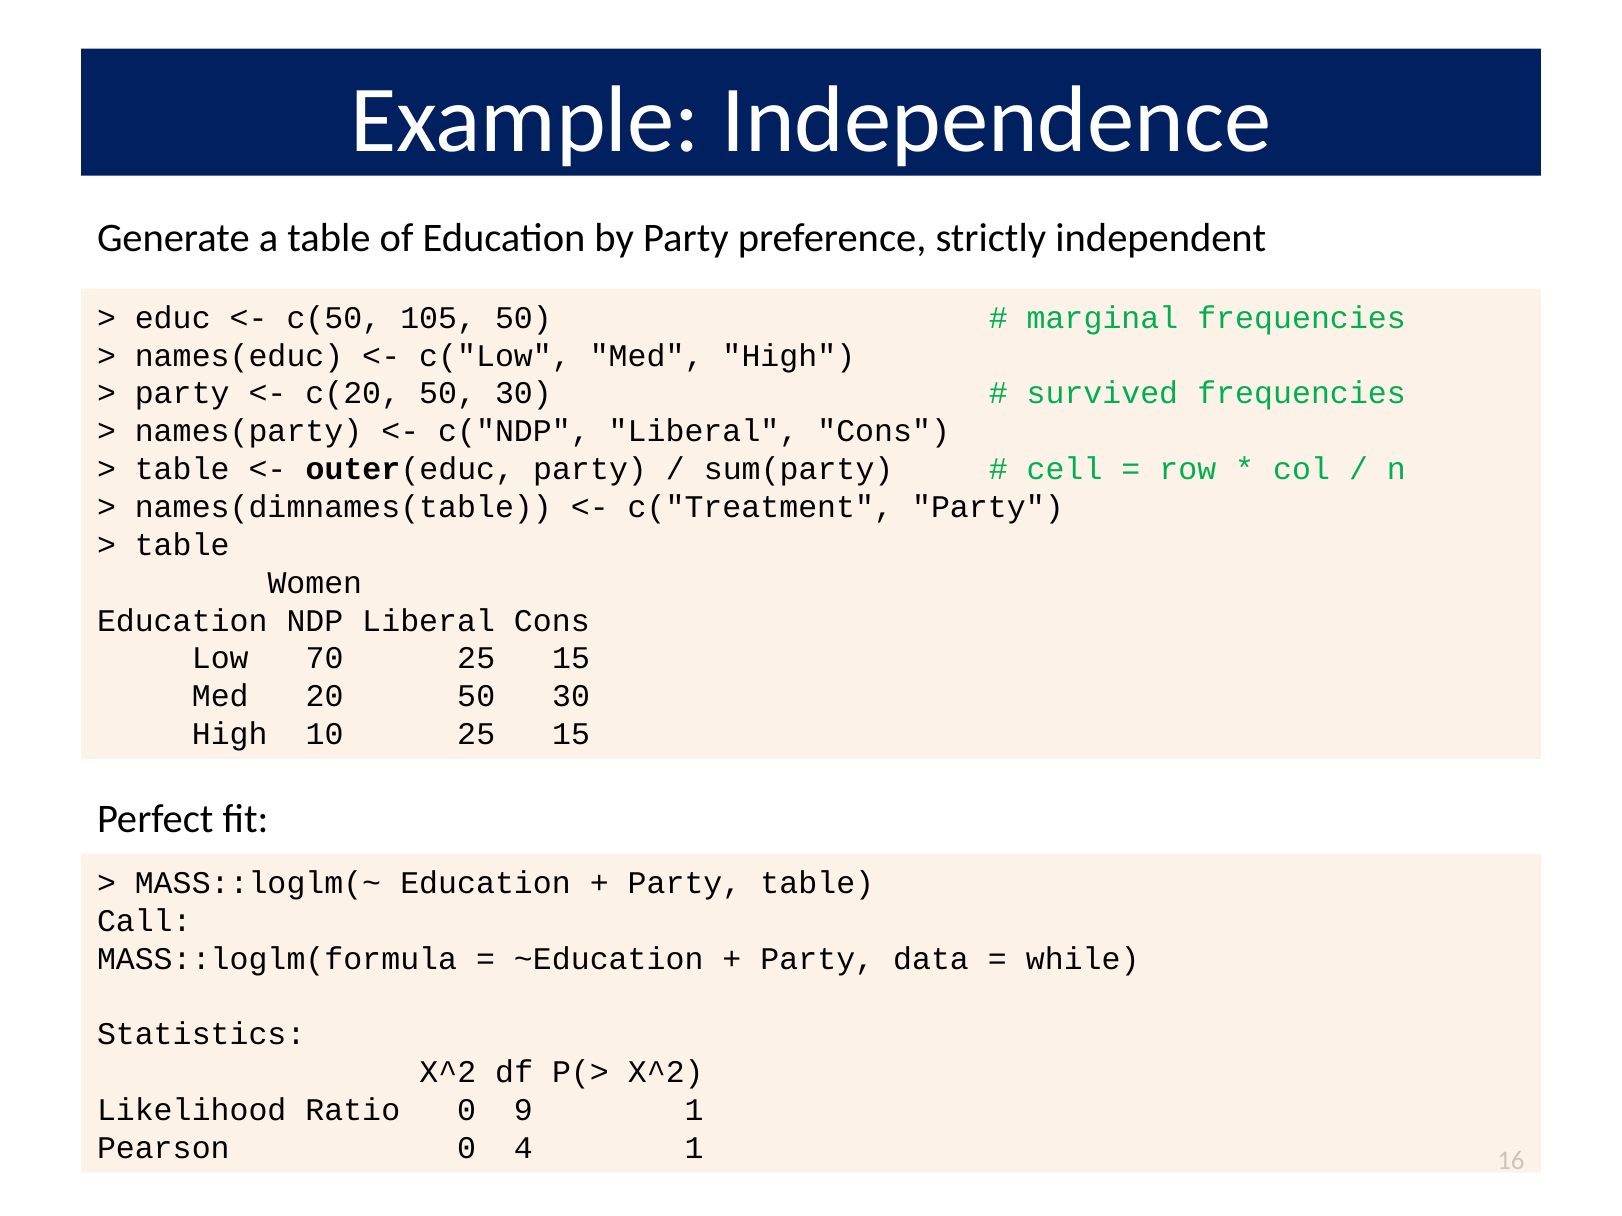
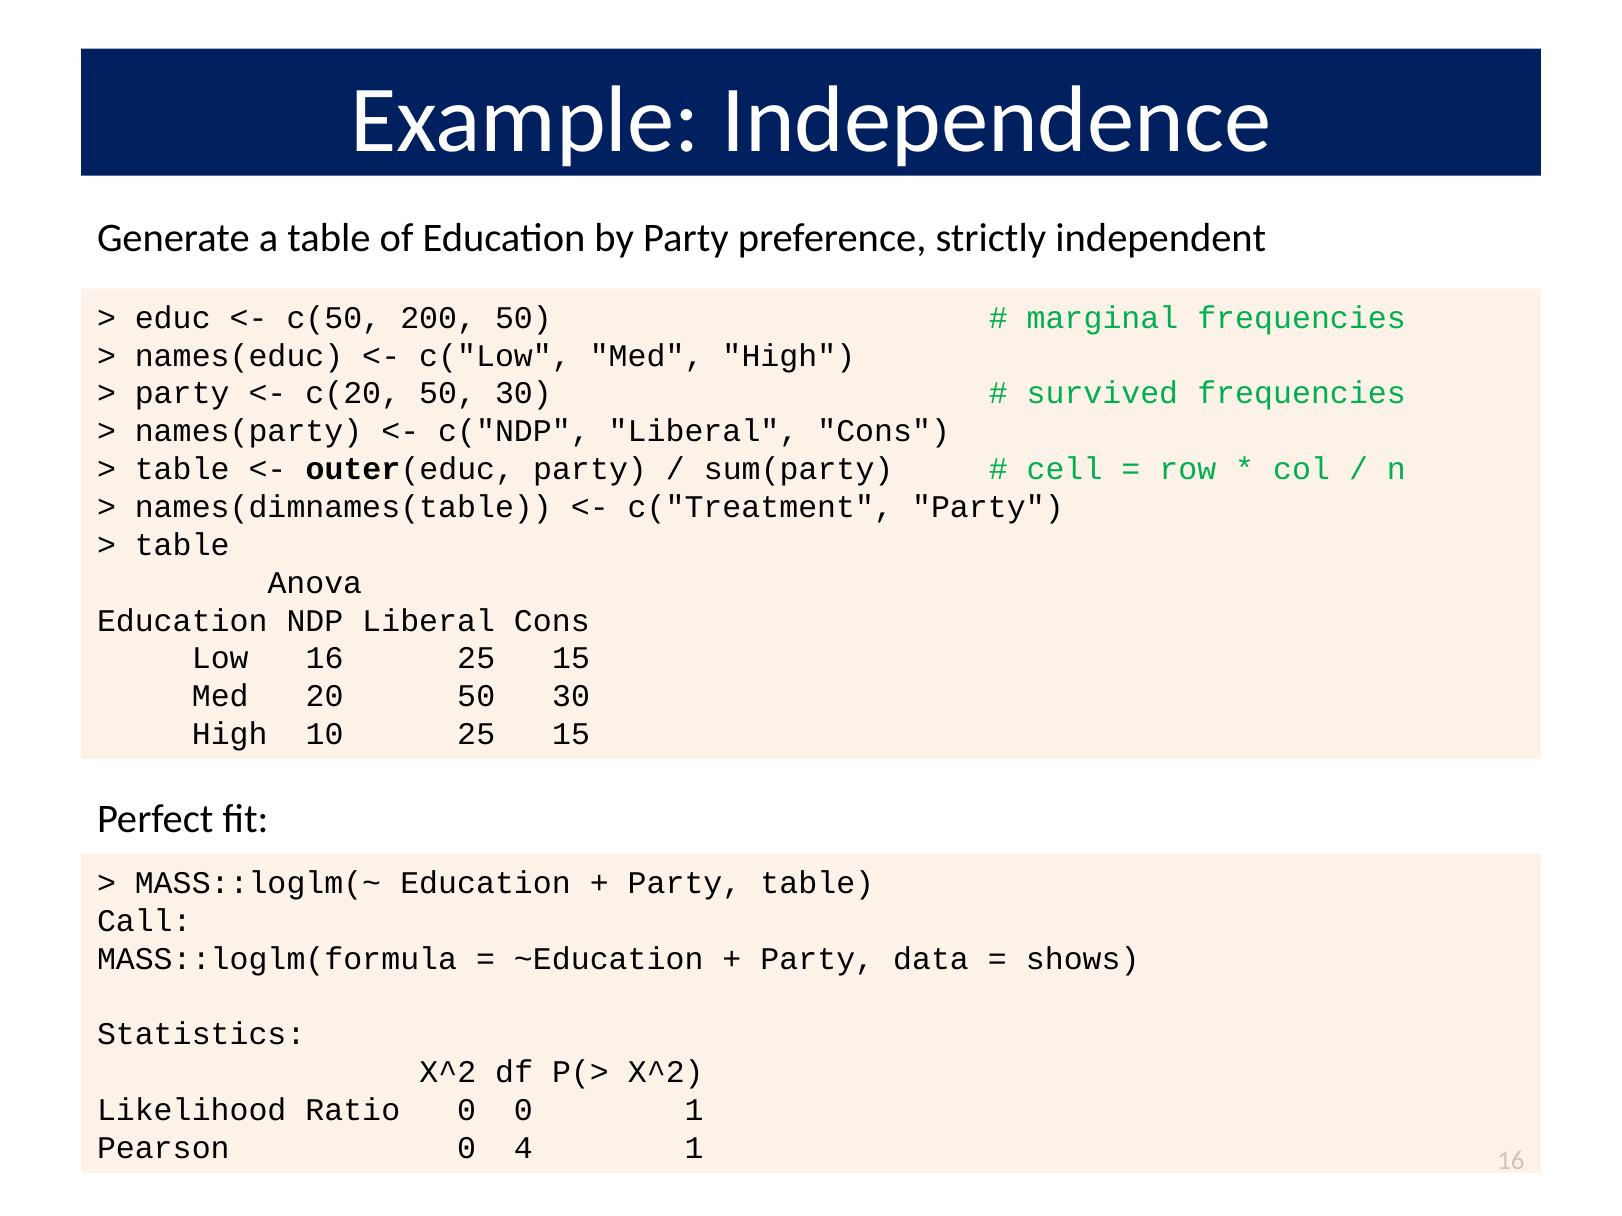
105: 105 -> 200
Women: Women -> Anova
Low 70: 70 -> 16
while: while -> shows
0 9: 9 -> 0
